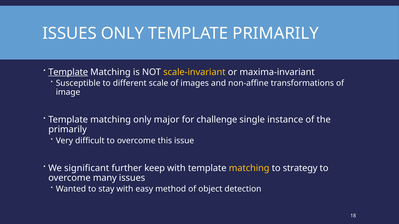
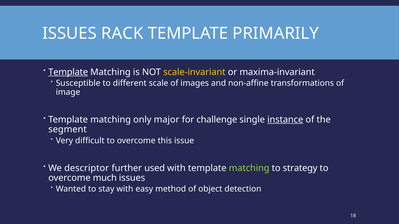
ISSUES ONLY: ONLY -> RACK
instance underline: none -> present
primarily at (68, 130): primarily -> segment
significant: significant -> descriptor
keep: keep -> used
matching at (249, 168) colour: yellow -> light green
many: many -> much
